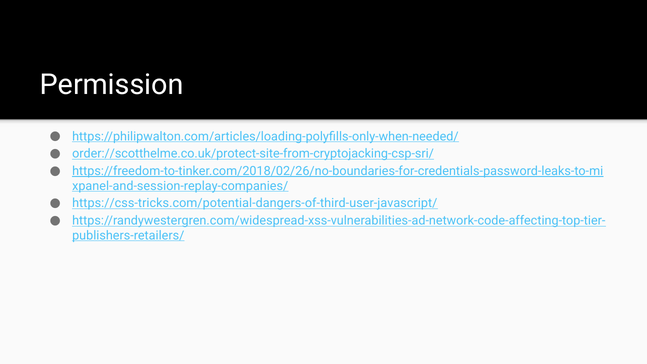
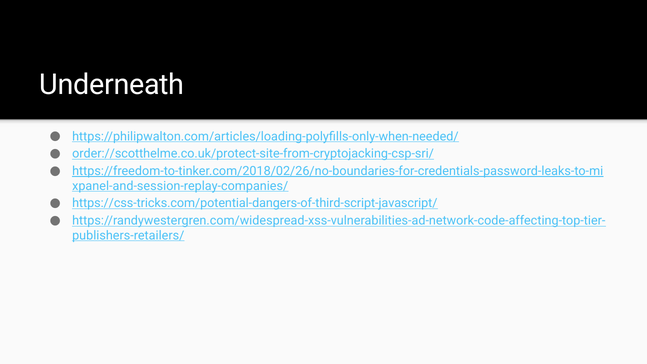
Permission: Permission -> Underneath
https://css-tricks.com/potential-dangers-of-third-user-javascript/: https://css-tricks.com/potential-dangers-of-third-user-javascript/ -> https://css-tricks.com/potential-dangers-of-third-script-javascript/
